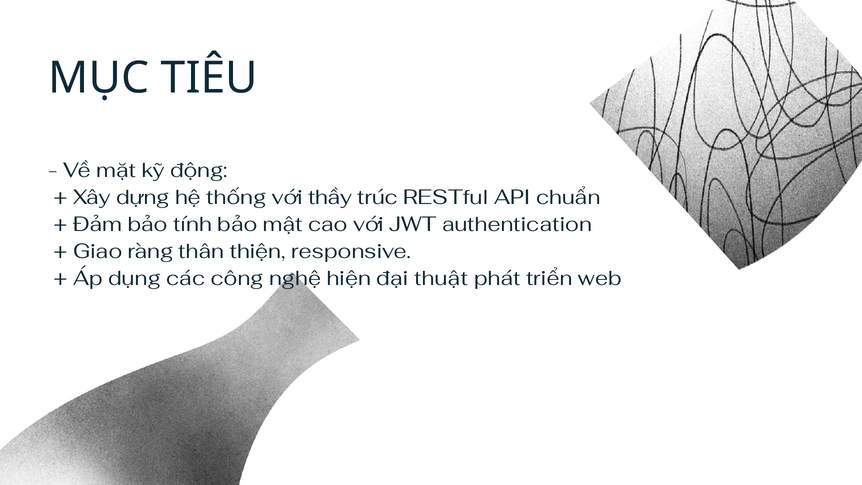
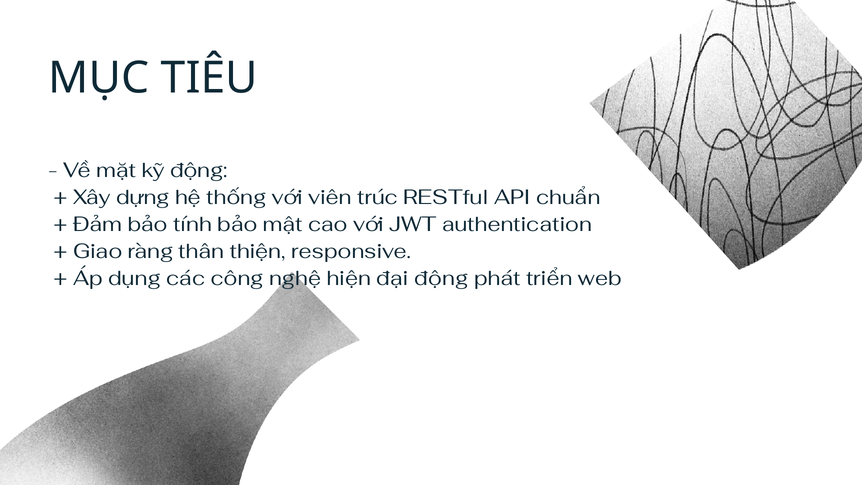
thầy: thầy -> viên
đại thuật: thuật -> động
